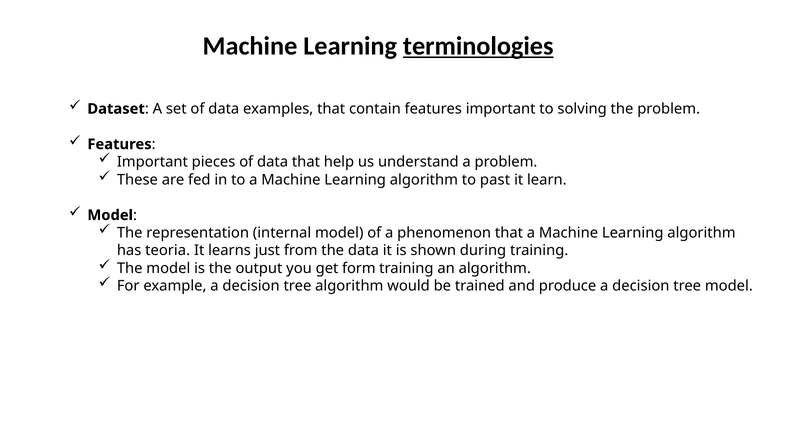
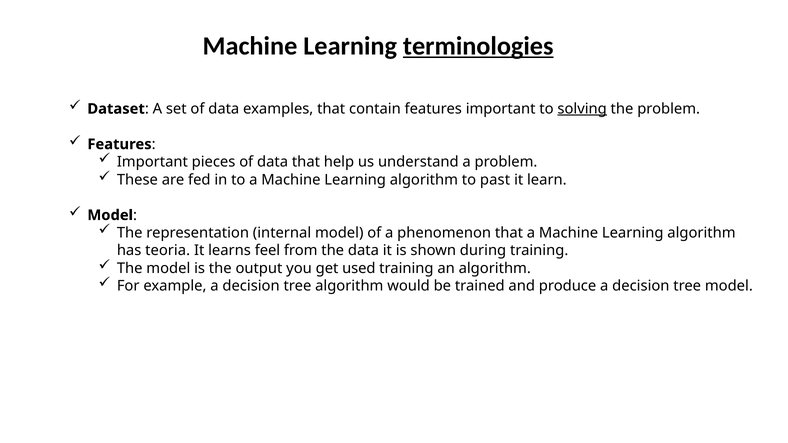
solving underline: none -> present
just: just -> feel
form: form -> used
